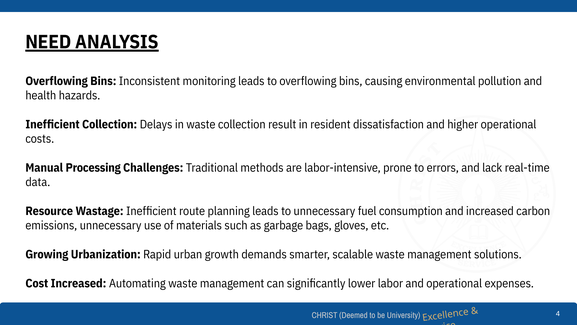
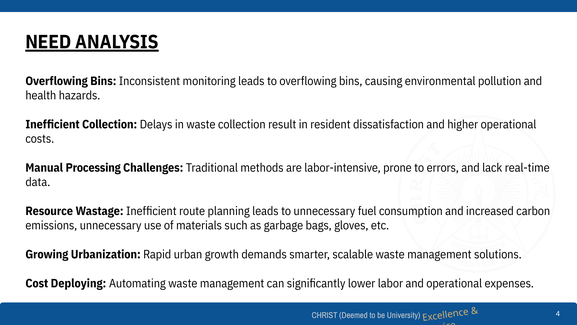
Cost Increased: Increased -> Deploying
